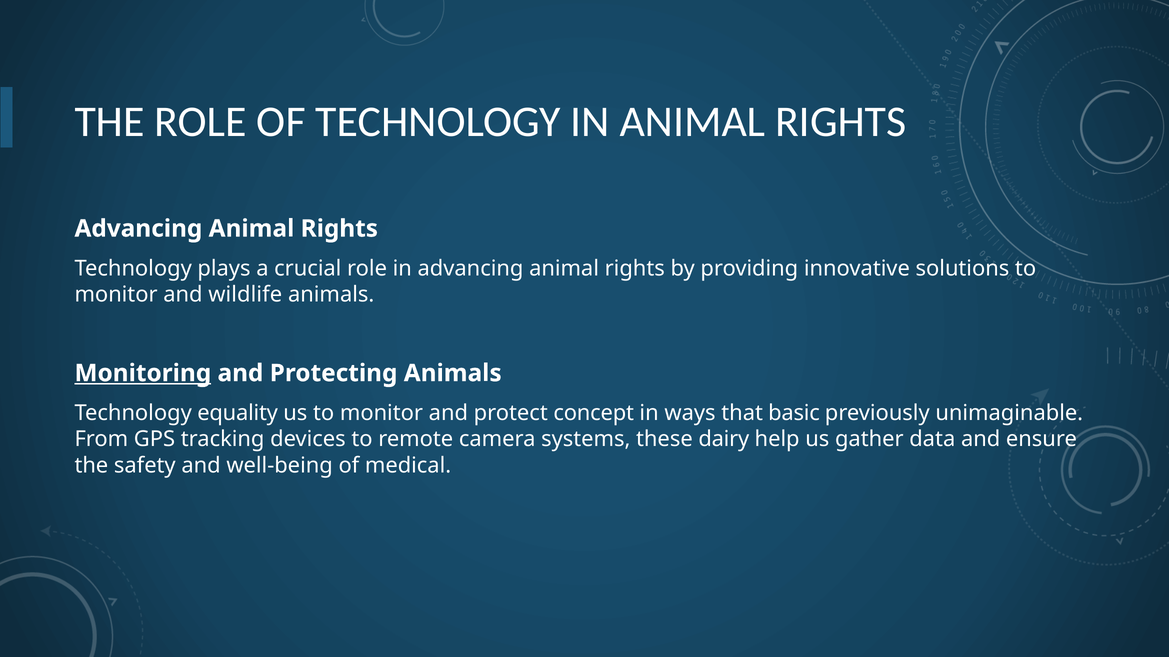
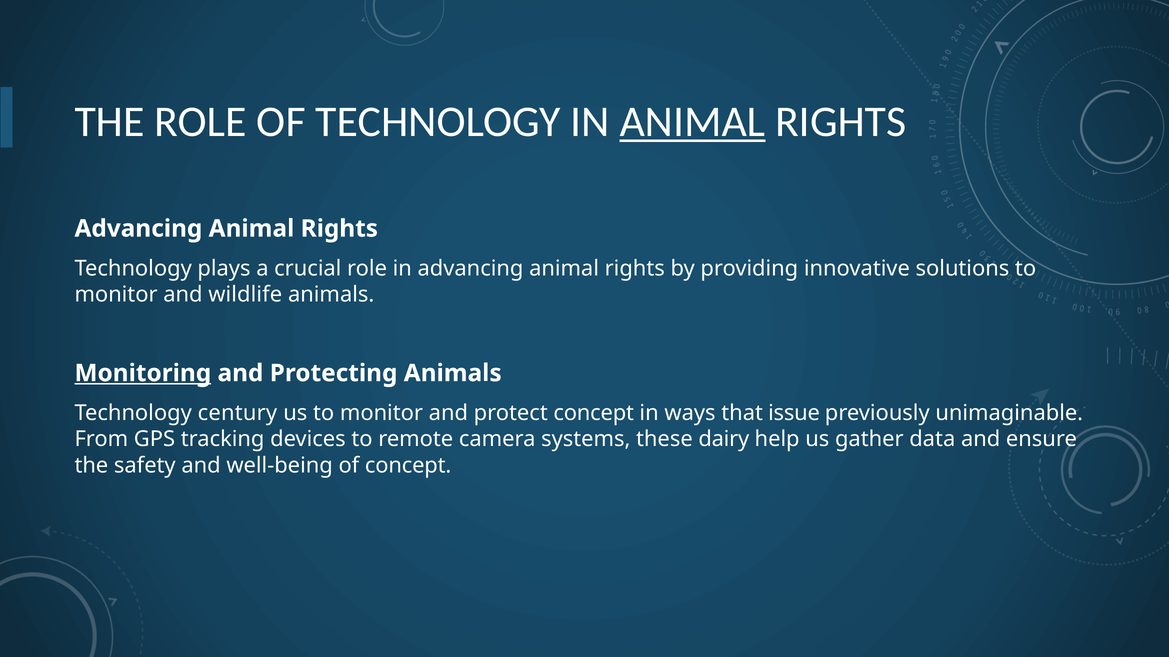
ANIMAL at (692, 122) underline: none -> present
equality: equality -> century
basic: basic -> issue
of medical: medical -> concept
